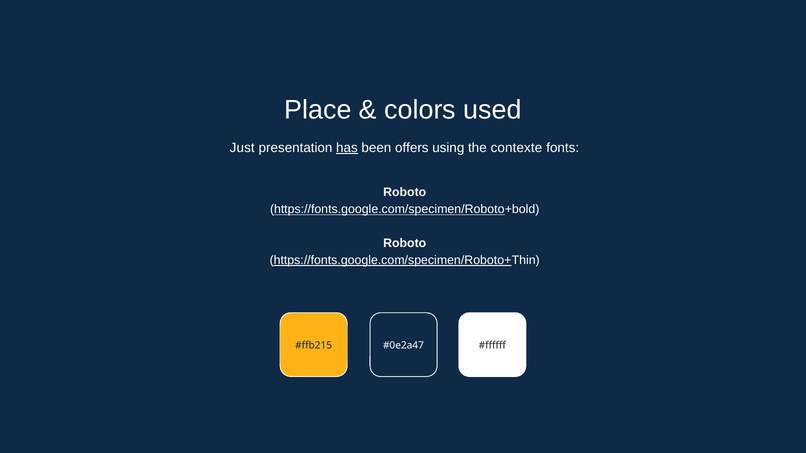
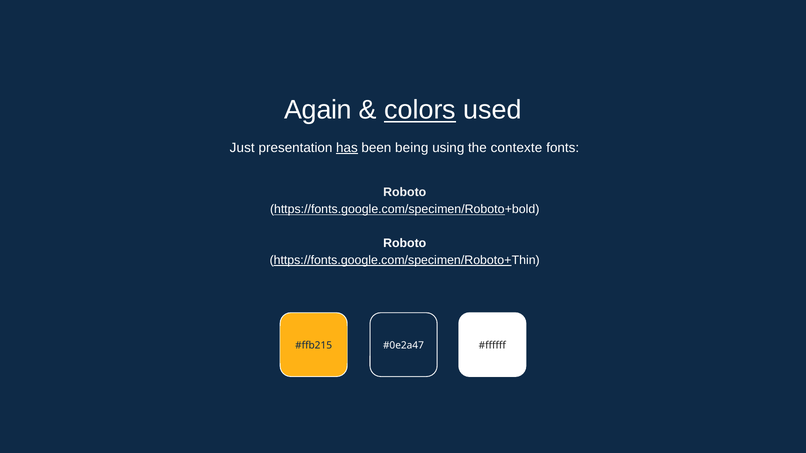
Place: Place -> Again
colors underline: none -> present
offers: offers -> being
